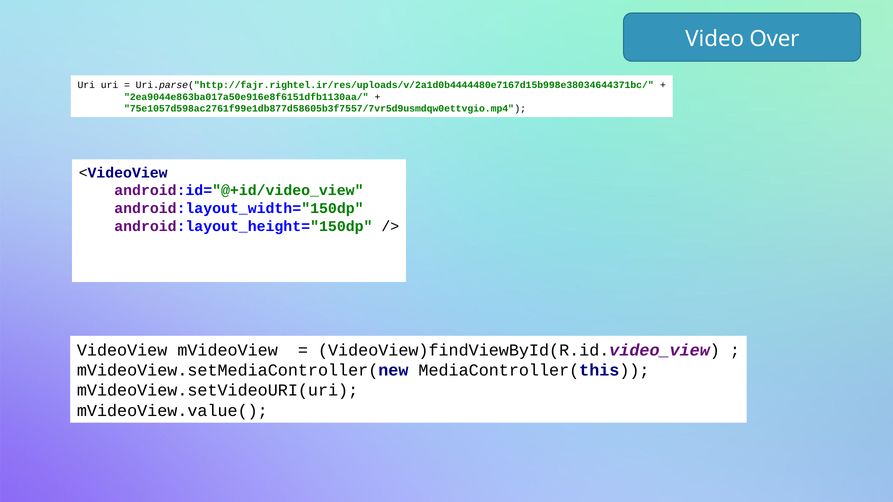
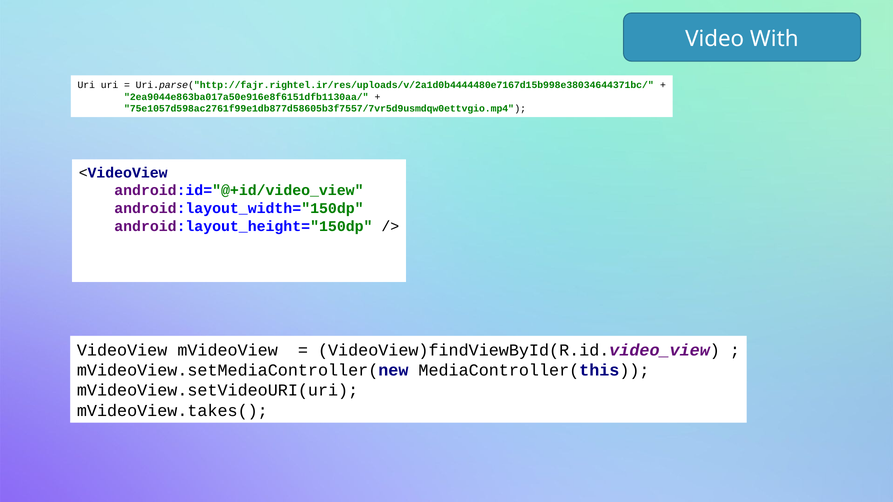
Over: Over -> With
mVideoView.value(: mVideoView.value( -> mVideoView.takes(
